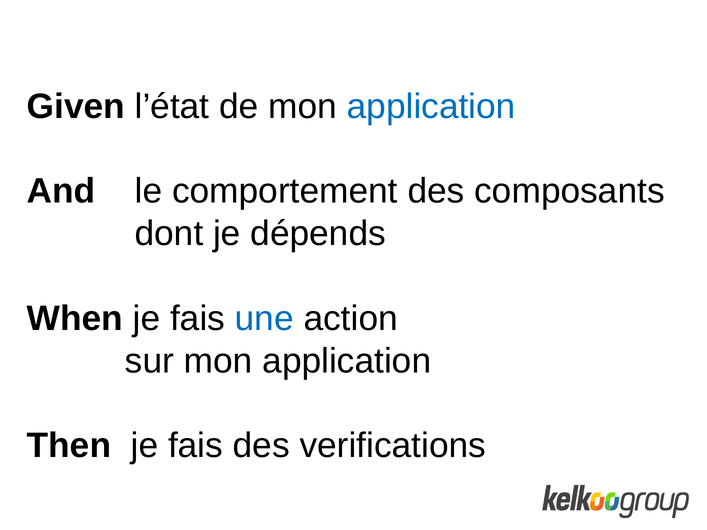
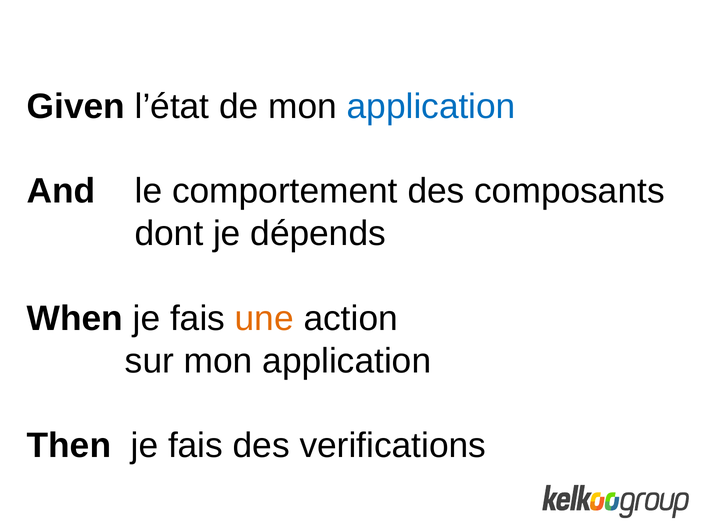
une colour: blue -> orange
